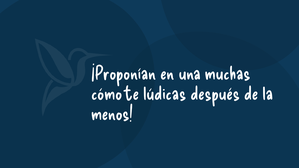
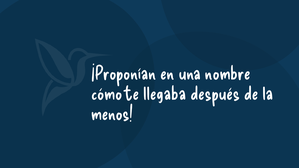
muchas: muchas -> nombre
lúdicas: lúdicas -> llegaba
